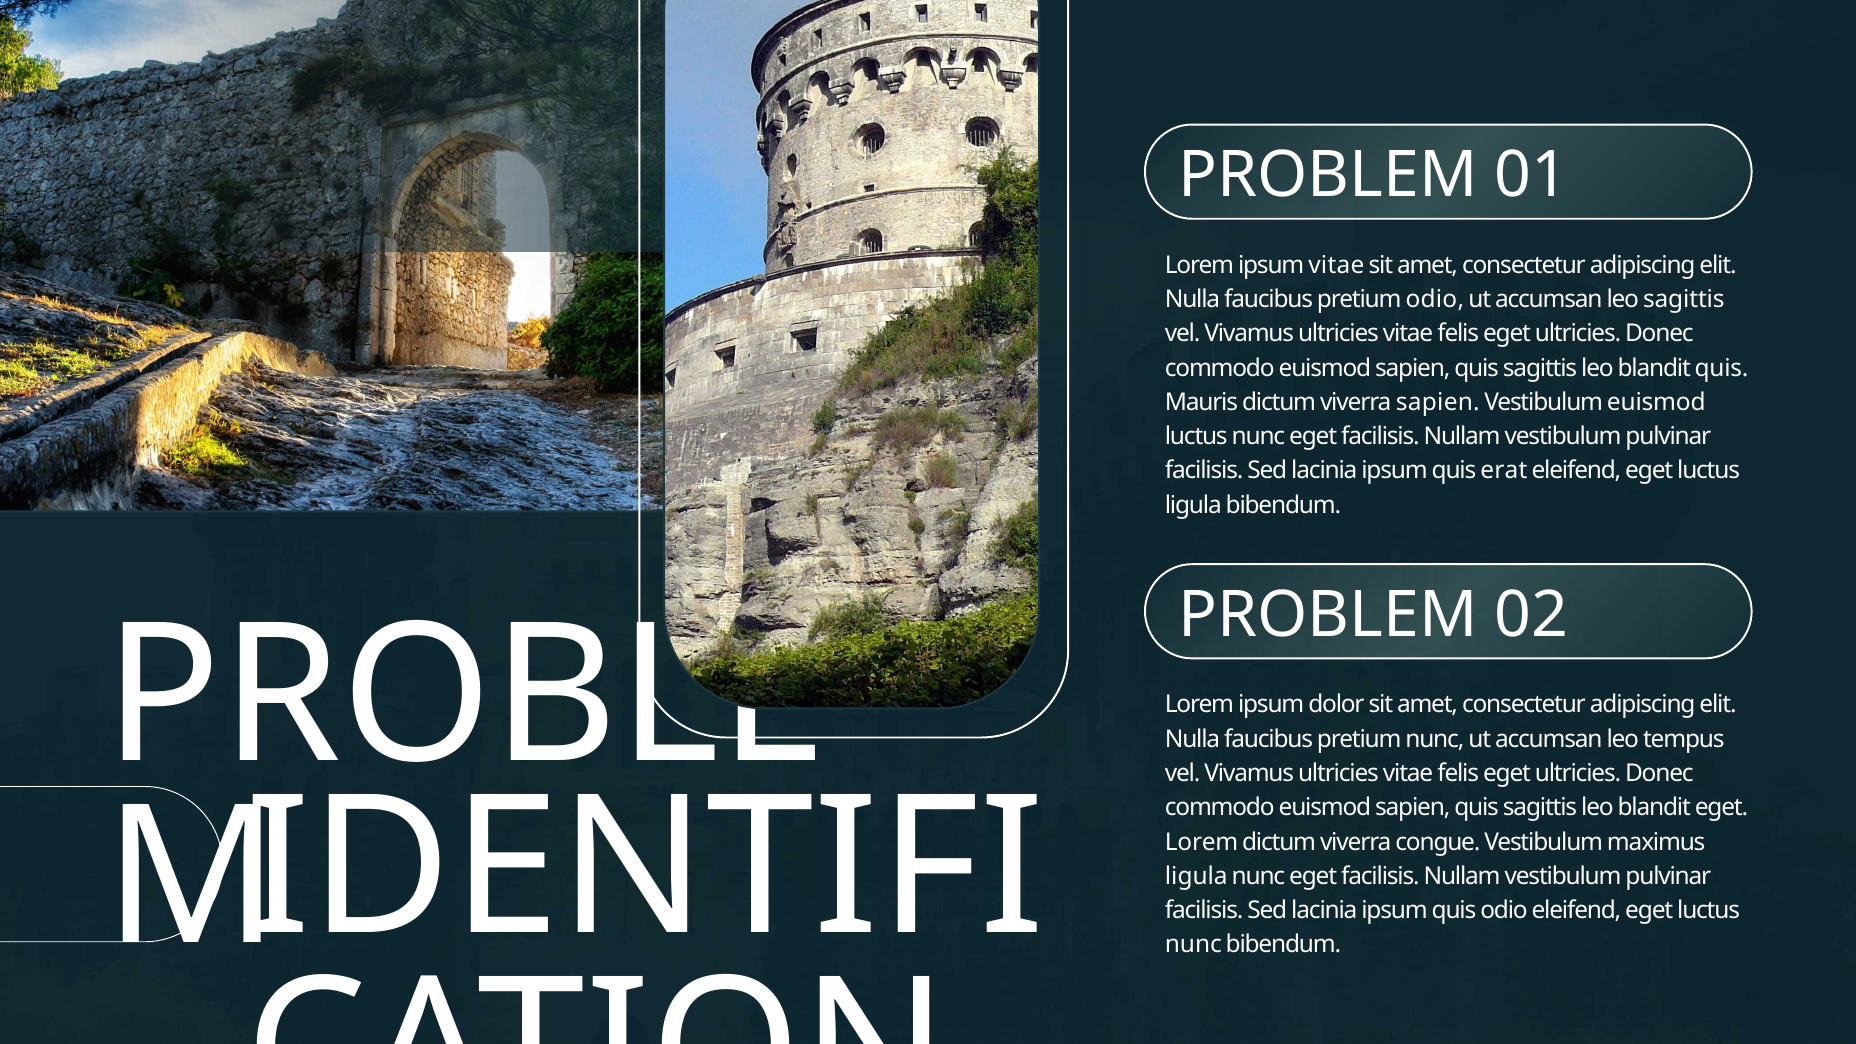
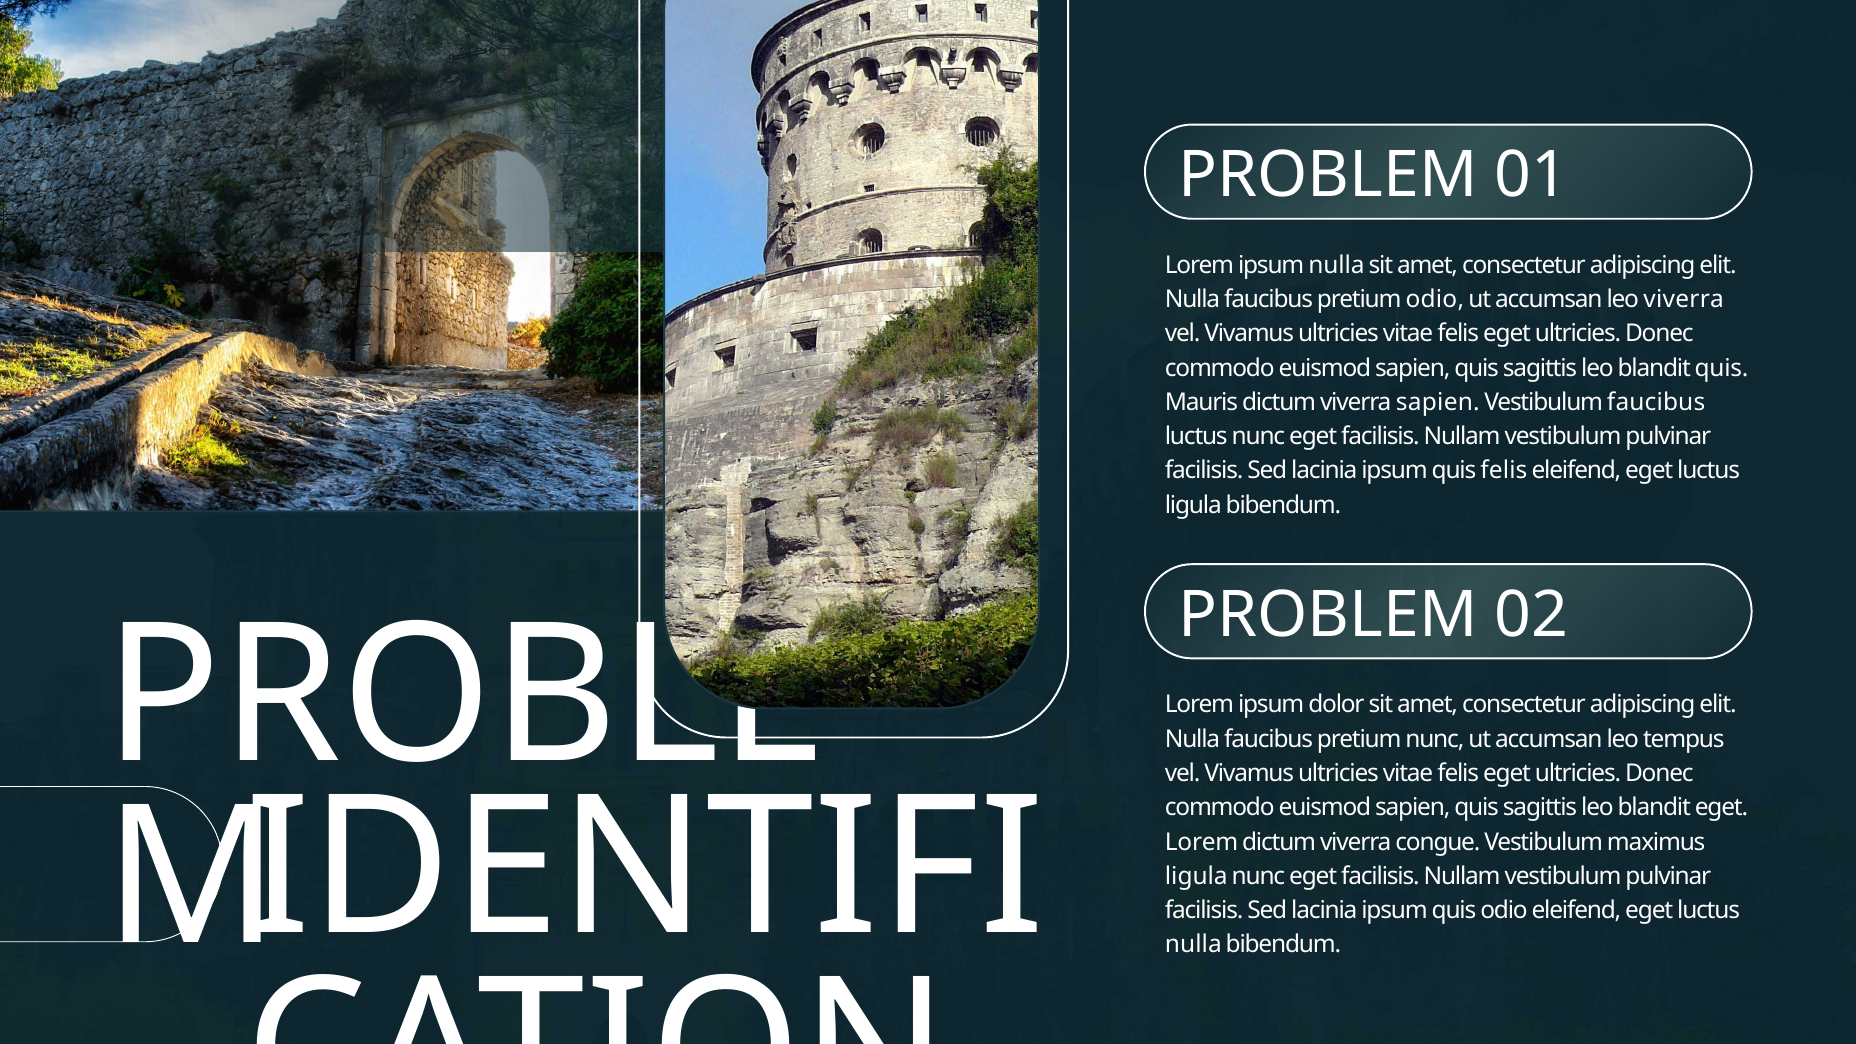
ipsum vitae: vitae -> nulla
leo sagittis: sagittis -> viverra
Vestibulum euismod: euismod -> faucibus
quis erat: erat -> felis
nunc at (1193, 945): nunc -> nulla
